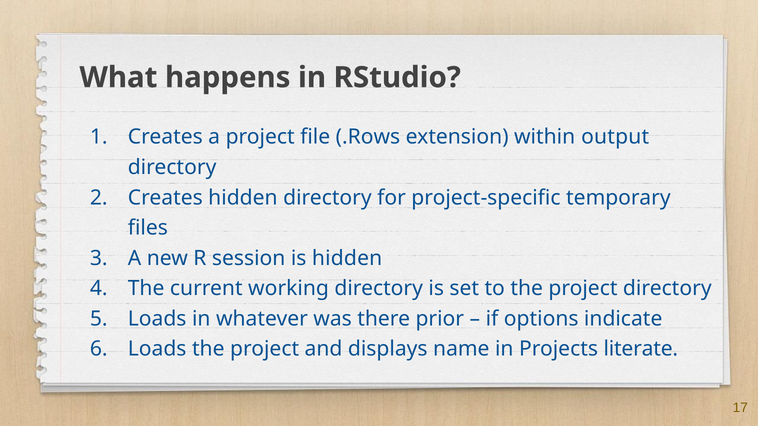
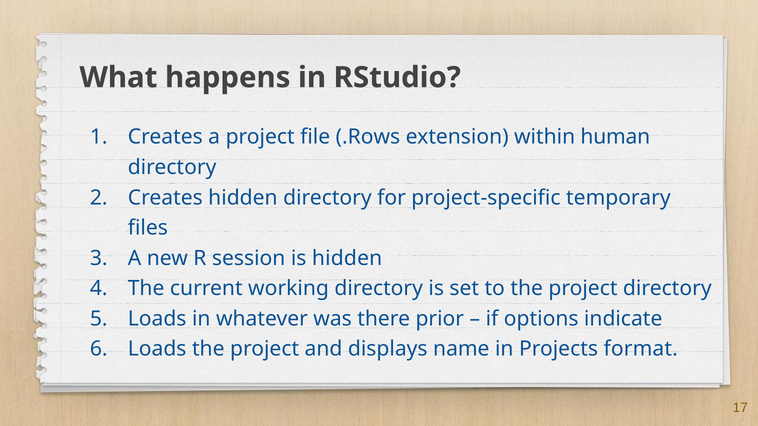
output: output -> human
literate: literate -> format
